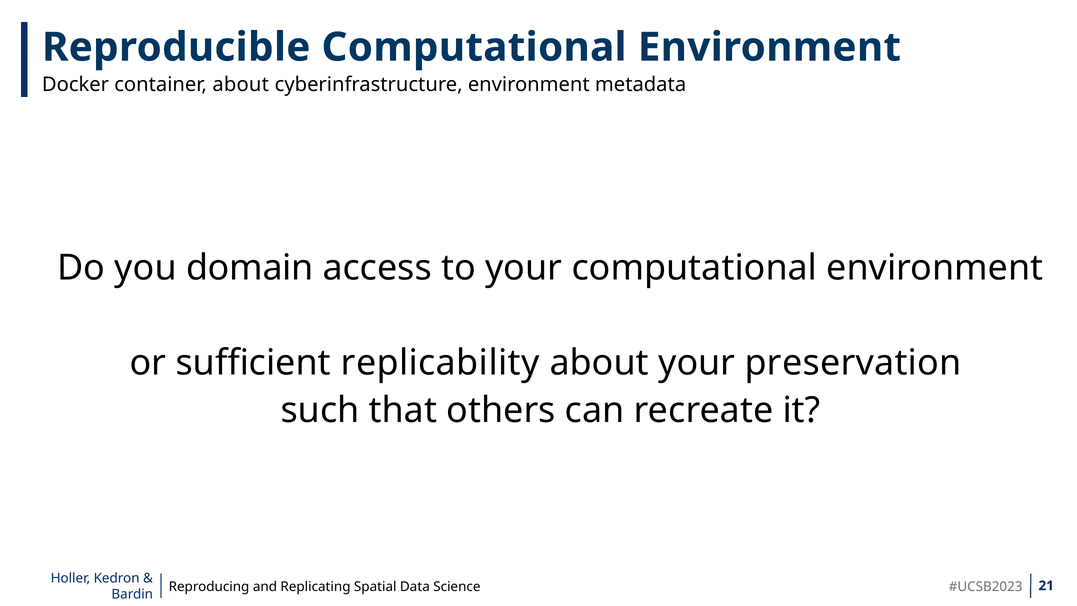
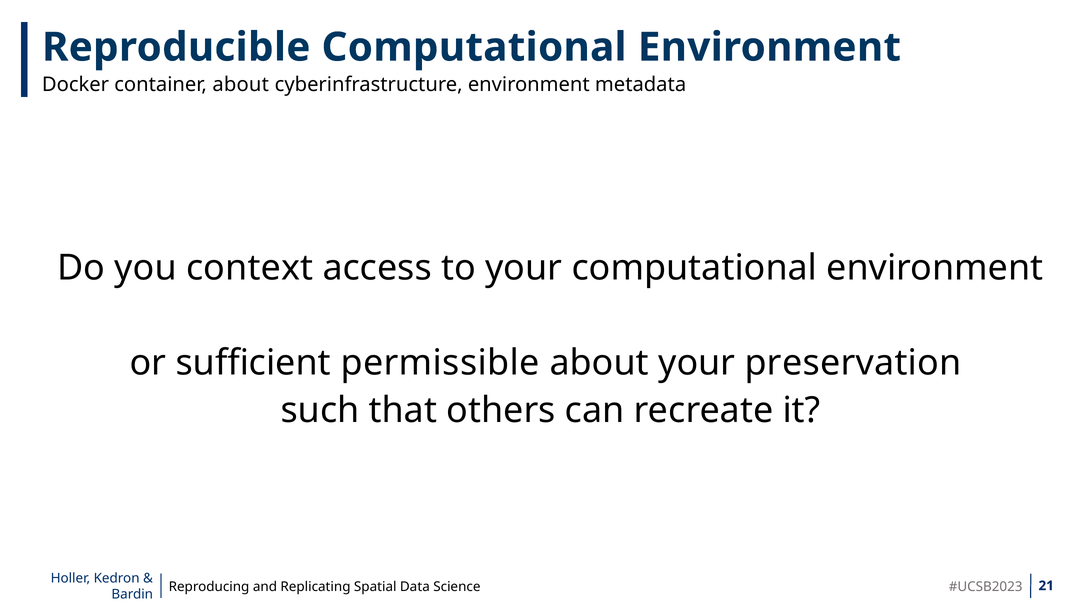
domain: domain -> context
replicability: replicability -> permissible
